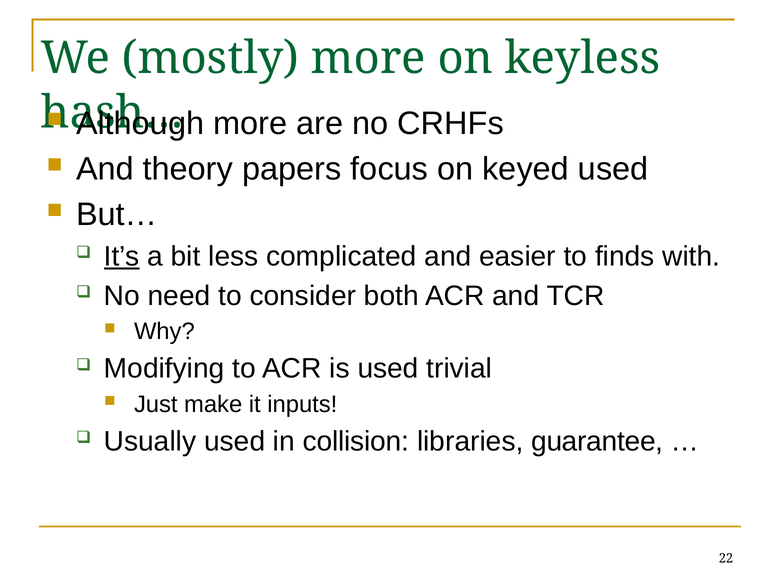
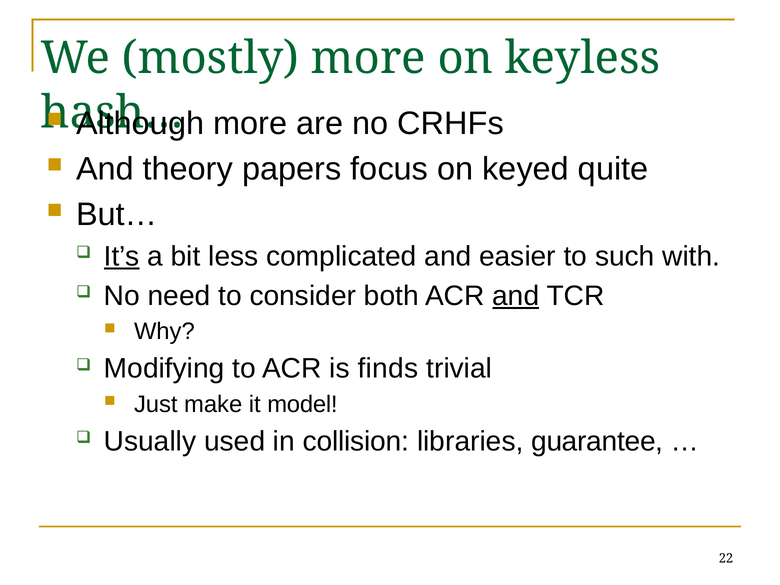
keyed used: used -> quite
finds: finds -> such
and at (516, 296) underline: none -> present
is used: used -> finds
inputs: inputs -> model
